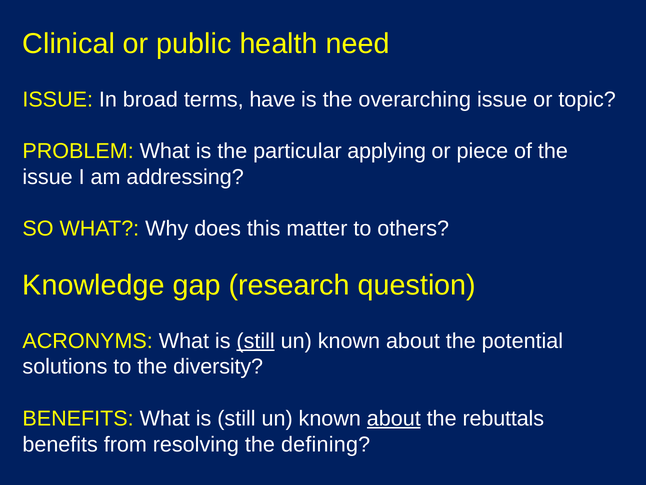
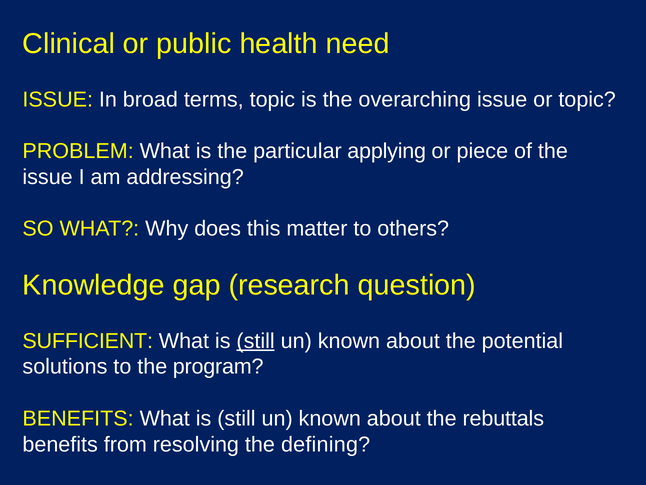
terms have: have -> topic
ACRONYMS: ACRONYMS -> SUFFICIENT
diversity: diversity -> program
about at (394, 418) underline: present -> none
